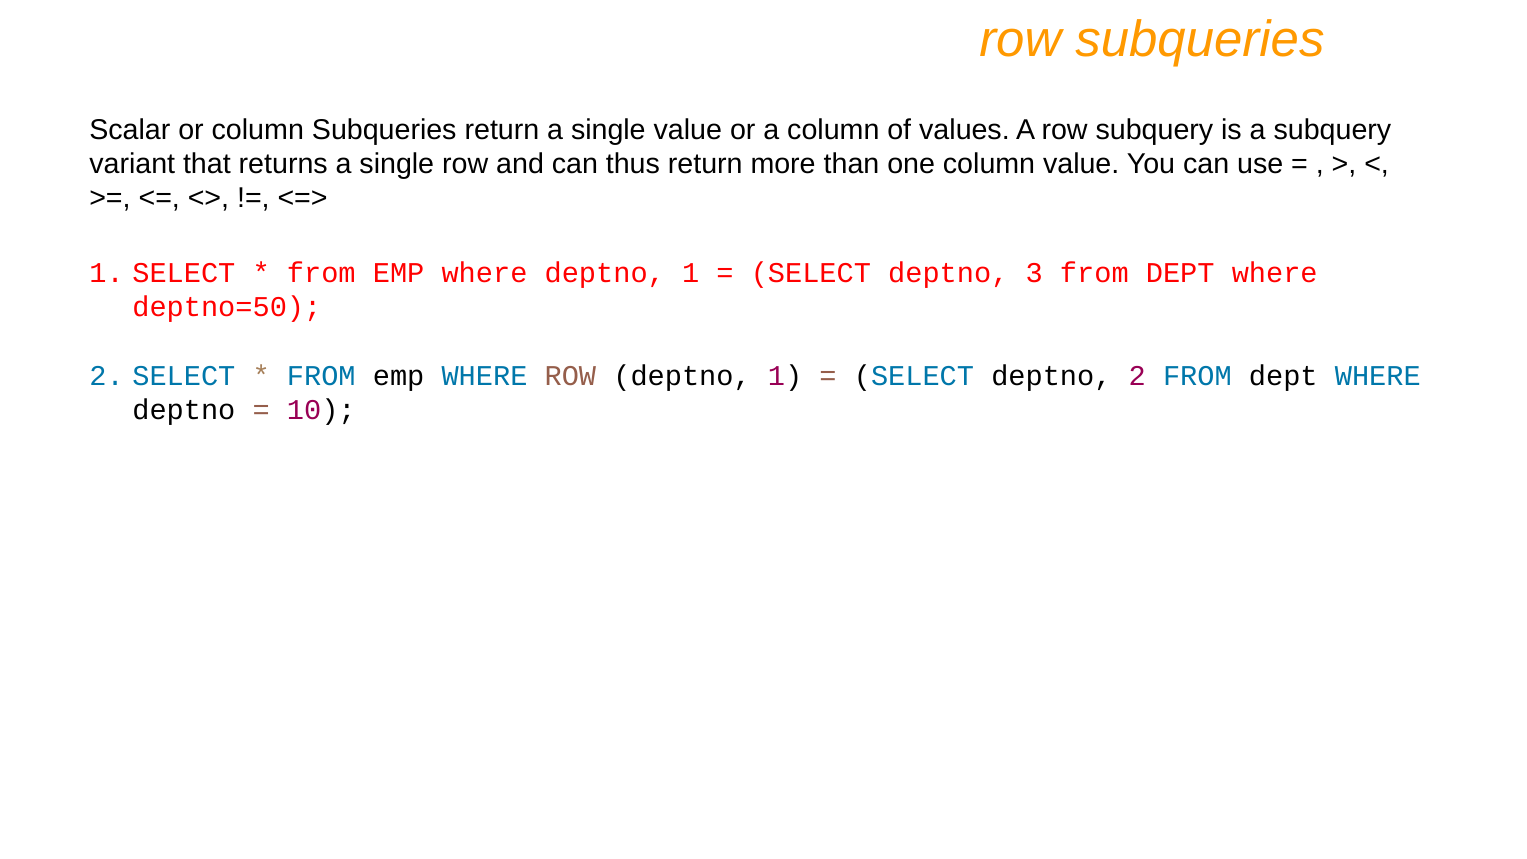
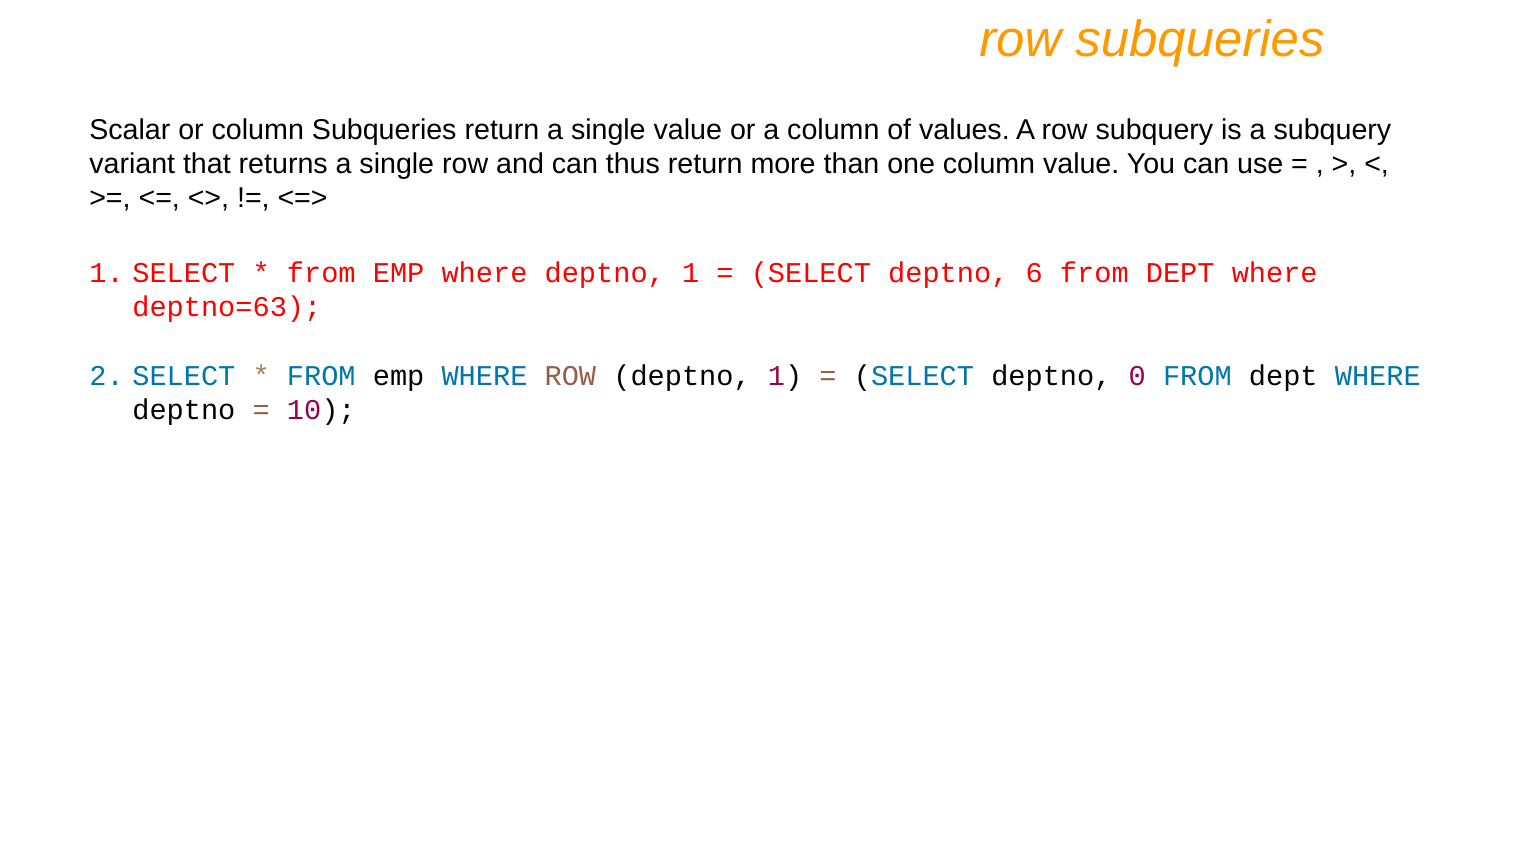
3: 3 -> 6
deptno=50: deptno=50 -> deptno=63
deptno 2: 2 -> 0
